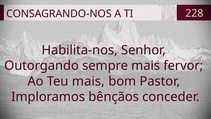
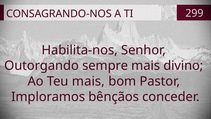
228: 228 -> 299
fervor: fervor -> divino
